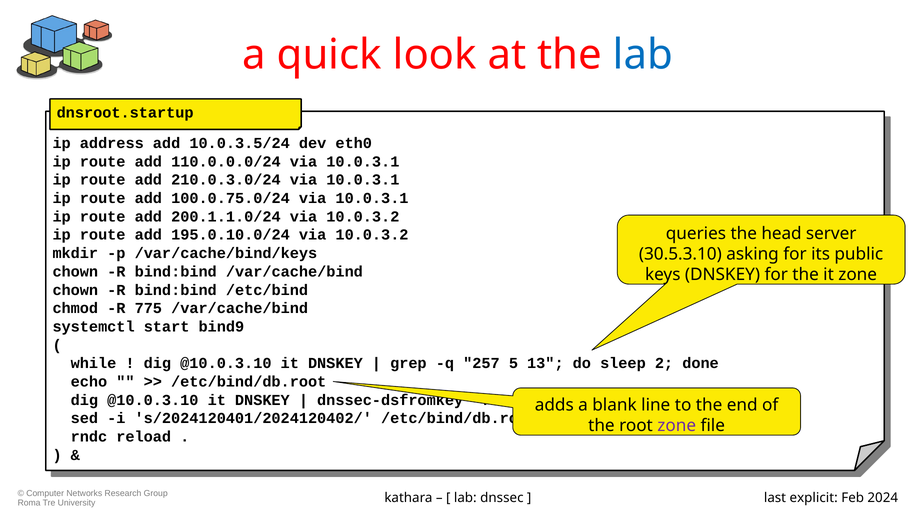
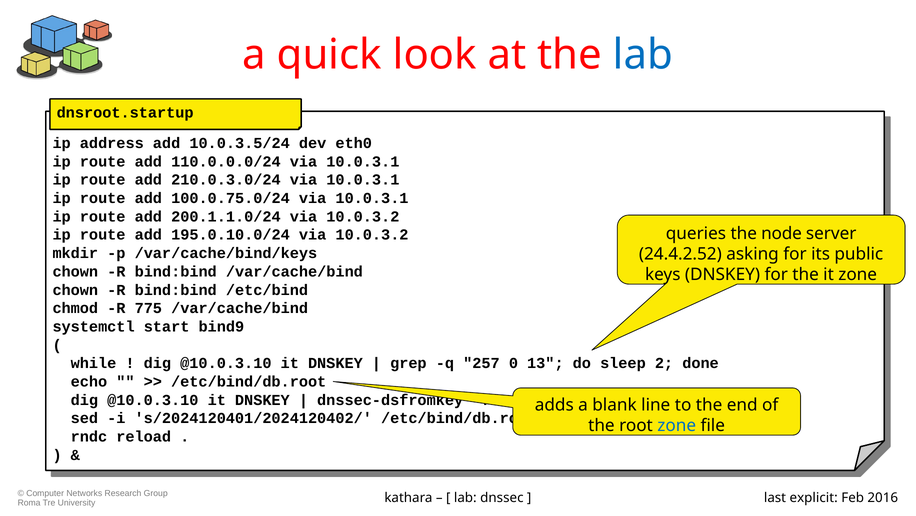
head: head -> node
30.5.3.10: 30.5.3.10 -> 24.4.2.52
5: 5 -> 0
zone at (677, 425) colour: purple -> blue
2024: 2024 -> 2016
